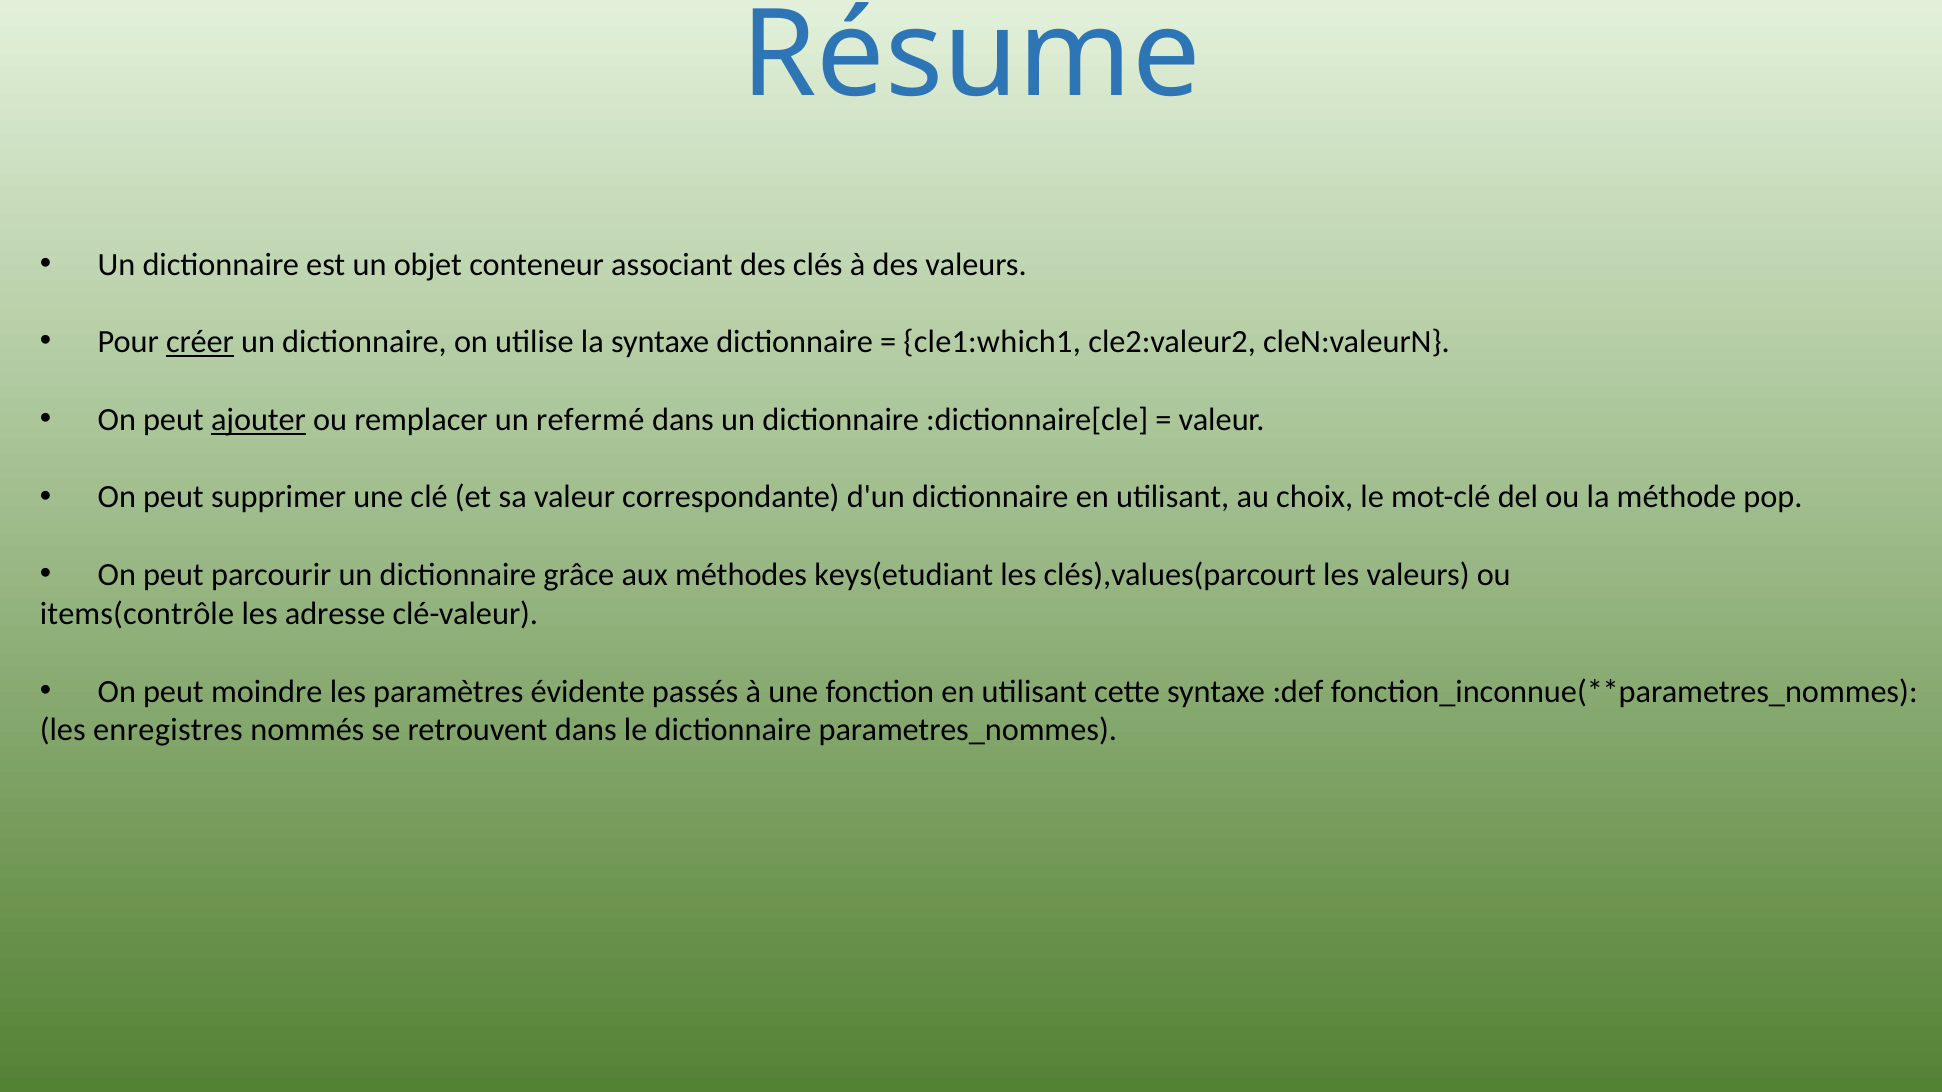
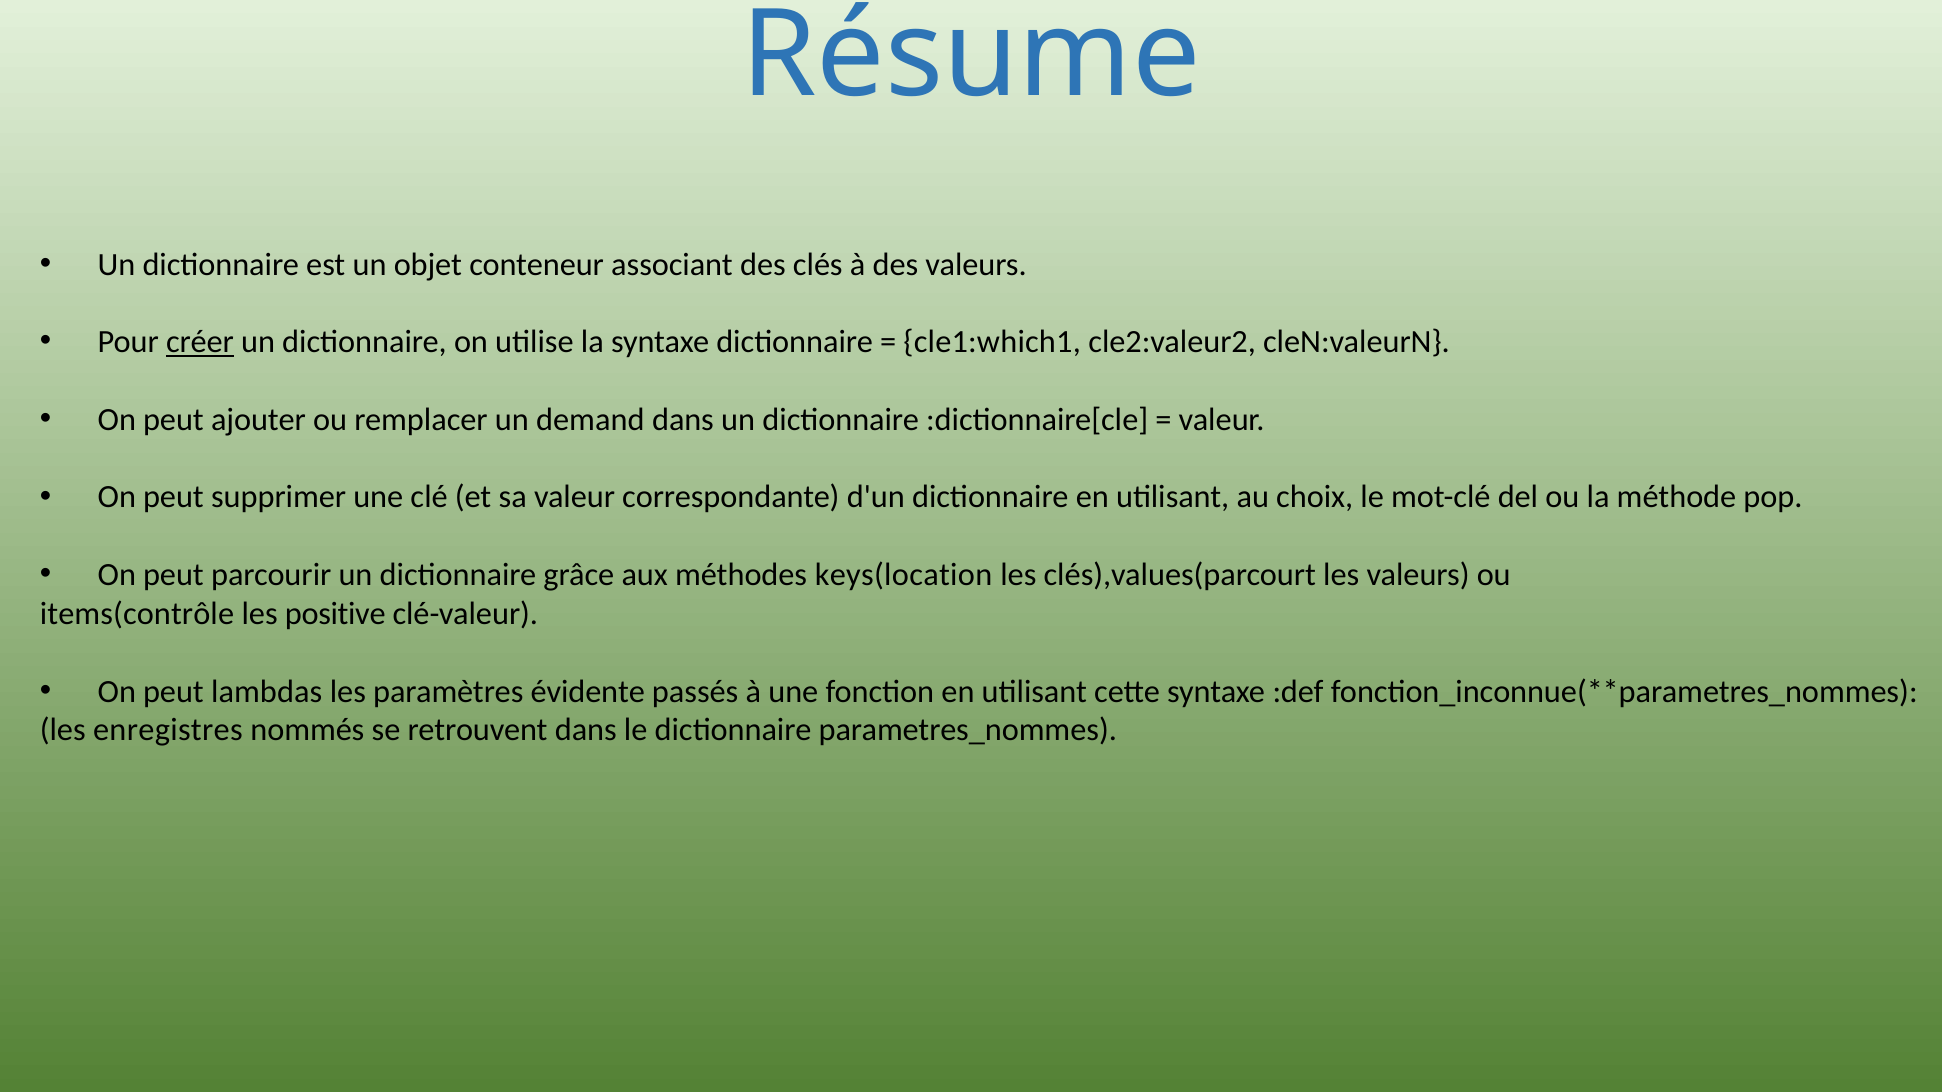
ajouter underline: present -> none
refermé: refermé -> demand
keys(etudiant: keys(etudiant -> keys(location
adresse: adresse -> positive
moindre: moindre -> lambdas
